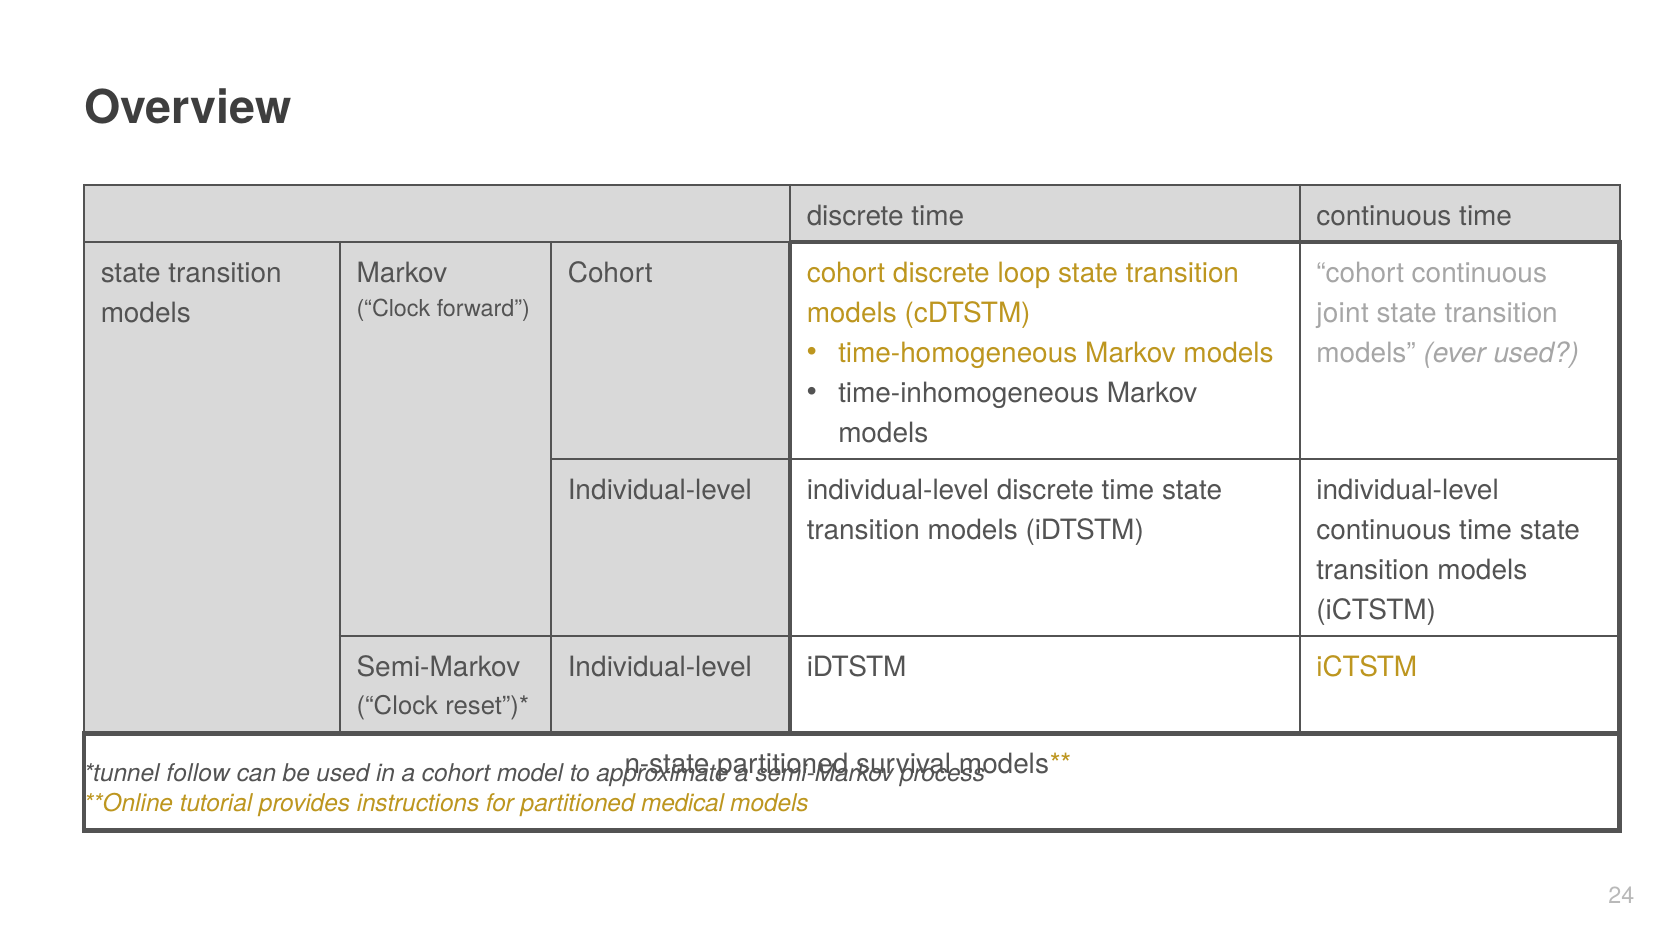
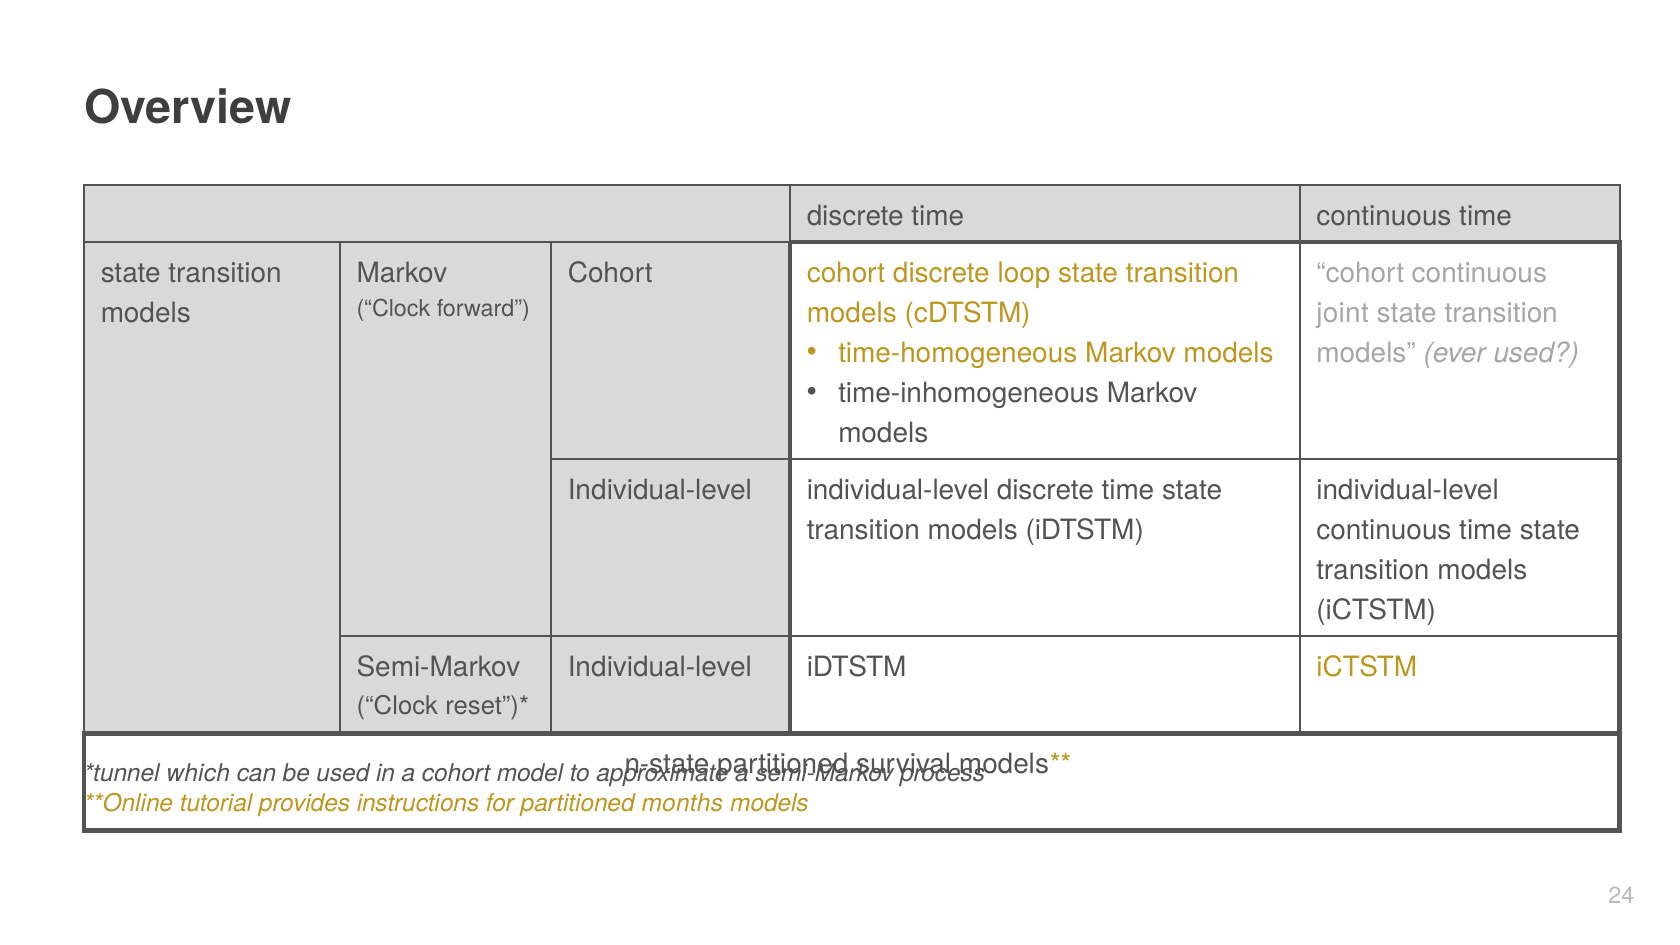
follow: follow -> which
medical: medical -> months
